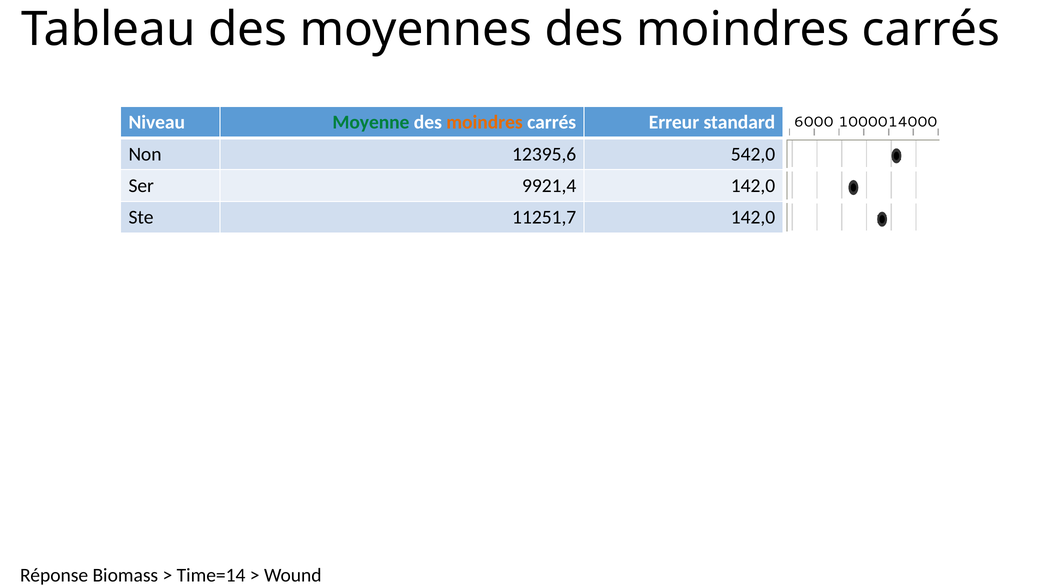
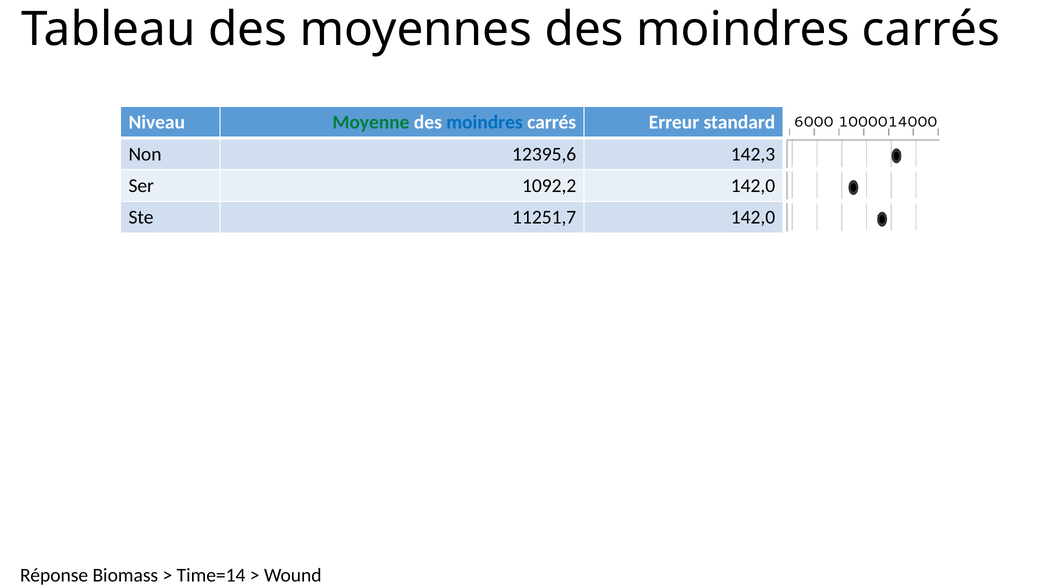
moindres at (485, 122) colour: orange -> blue
542,0: 542,0 -> 142,3
9921,4: 9921,4 -> 1092,2
